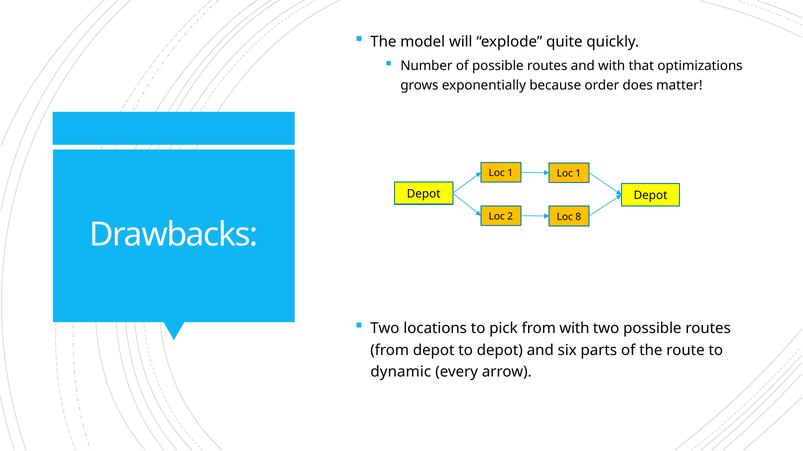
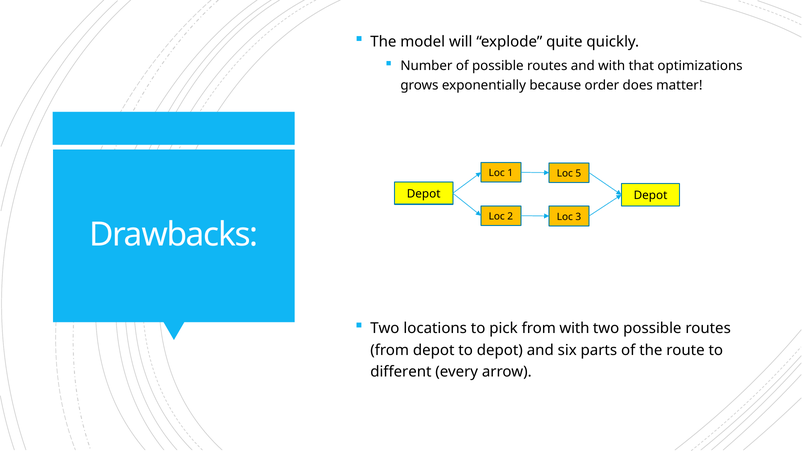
1 at (578, 174): 1 -> 5
8: 8 -> 3
dynamic: dynamic -> different
